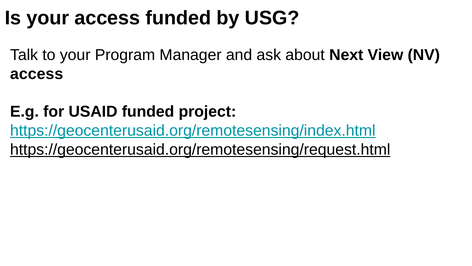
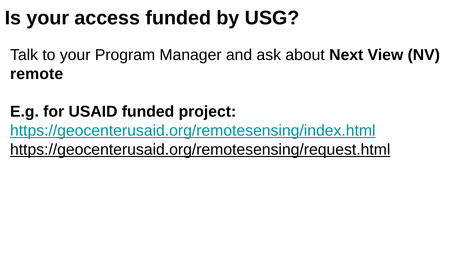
access at (37, 74): access -> remote
